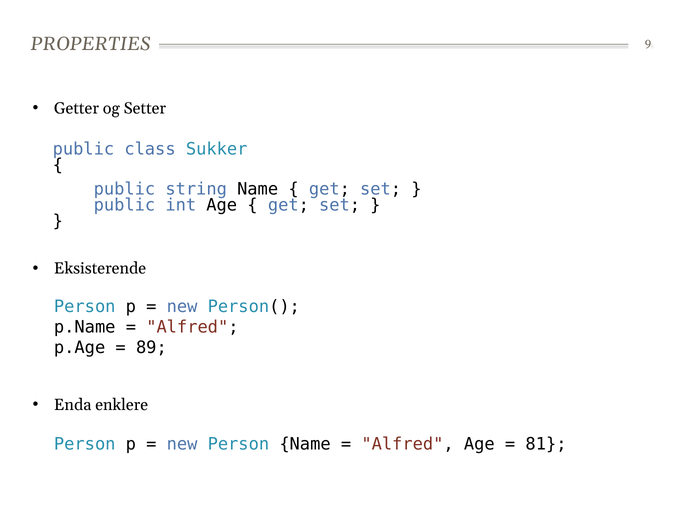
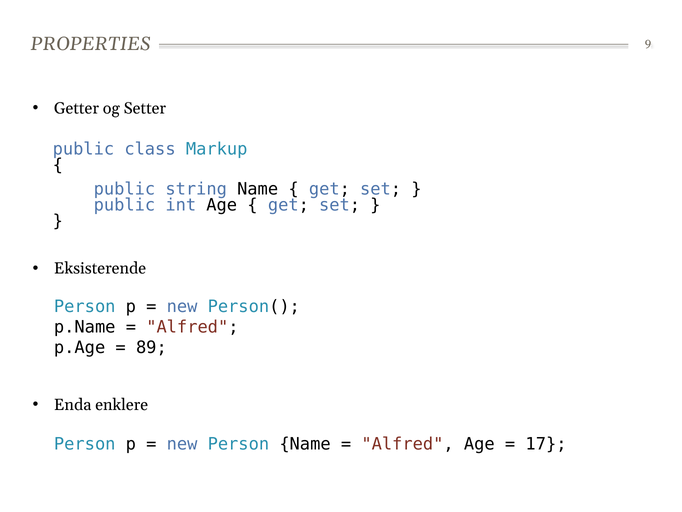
Sukker: Sukker -> Markup
81: 81 -> 17
